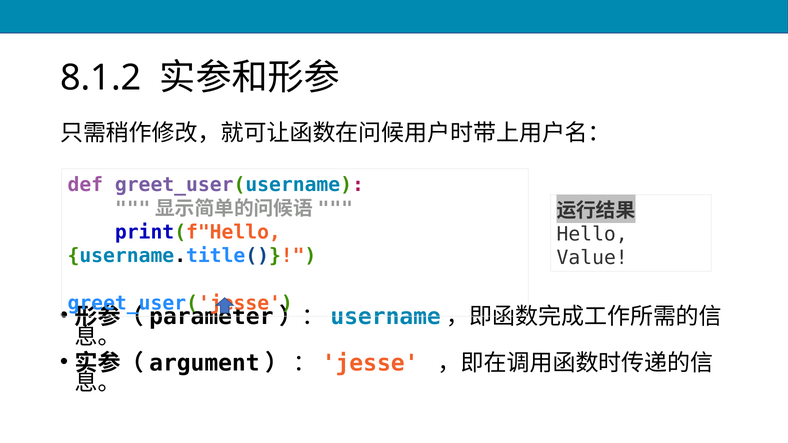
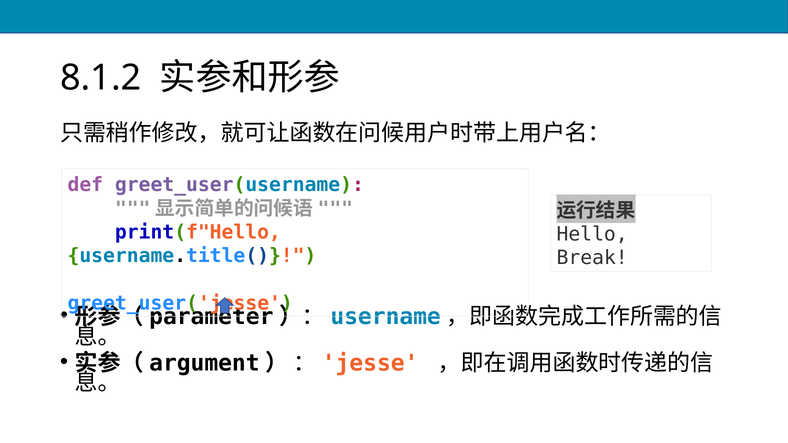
Value: Value -> Break
